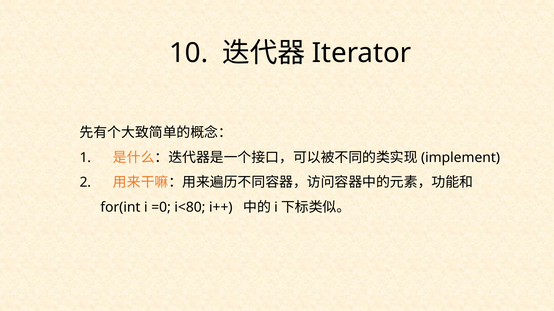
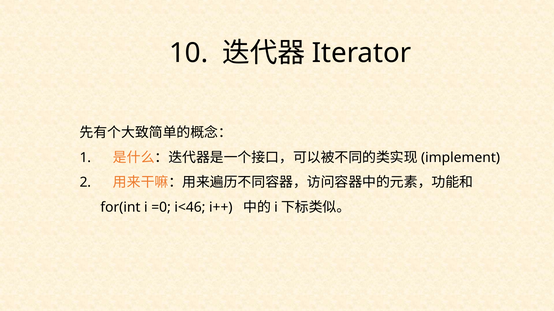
i<80: i<80 -> i<46
